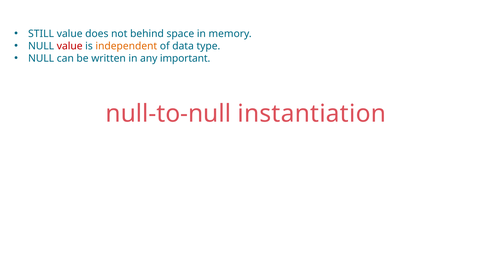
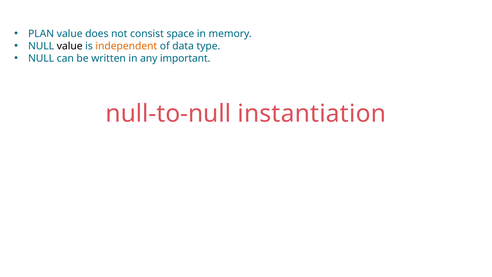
STILL: STILL -> PLAN
behind: behind -> consist
value at (70, 46) colour: red -> black
